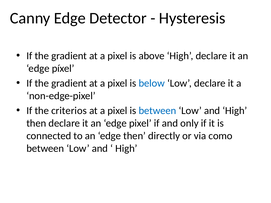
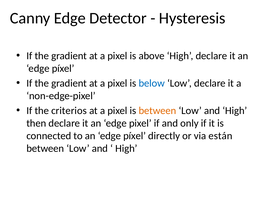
between at (157, 111) colour: blue -> orange
to an edge then: then -> píxel
como: como -> están
